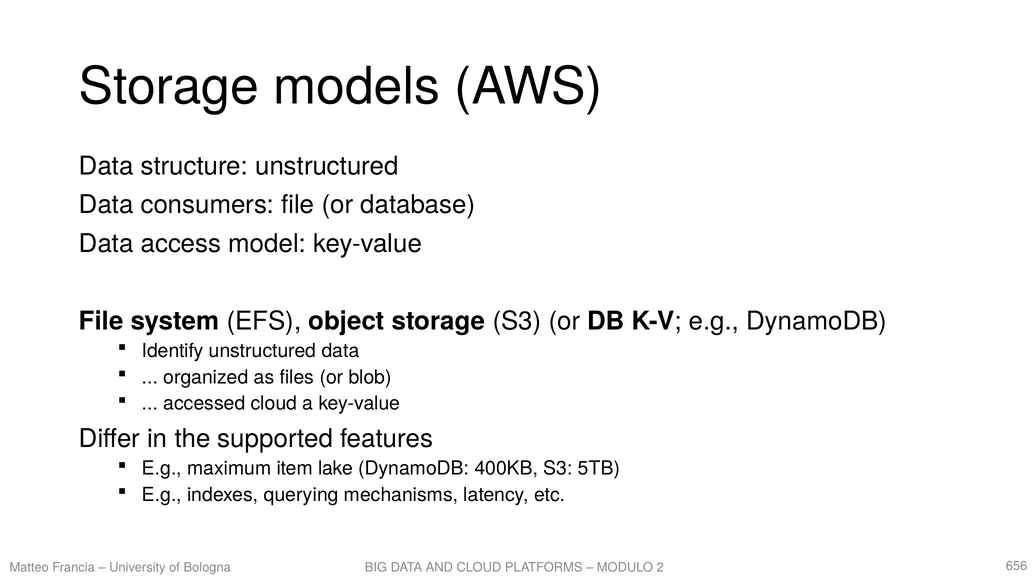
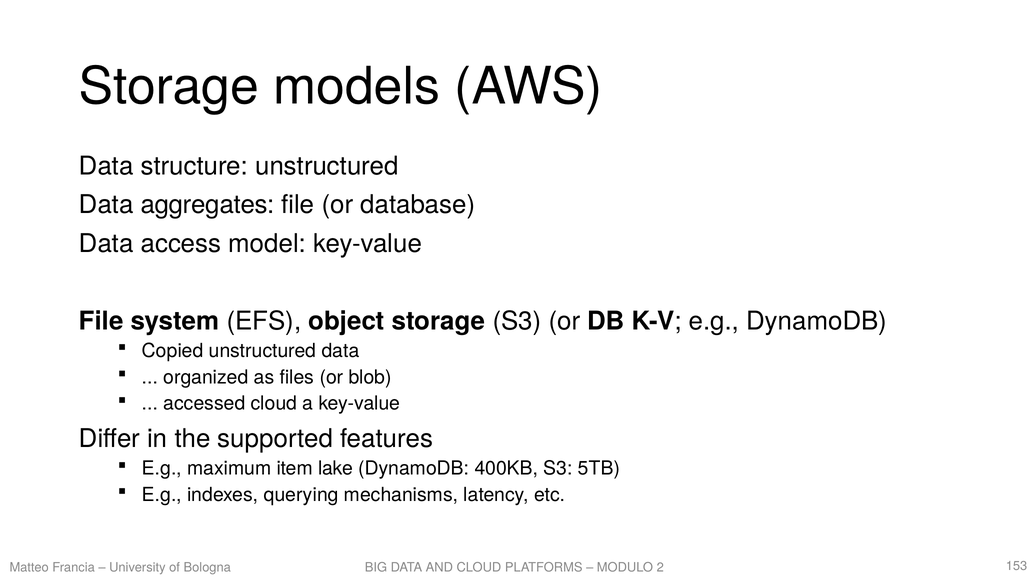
consumers: consumers -> aggregates
Identify: Identify -> Copied
656: 656 -> 153
